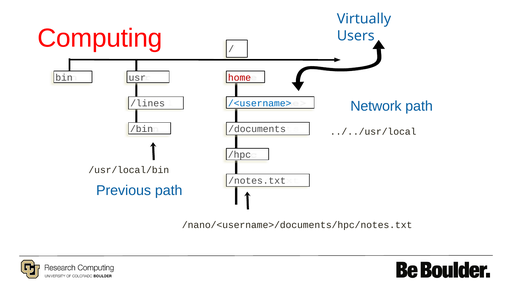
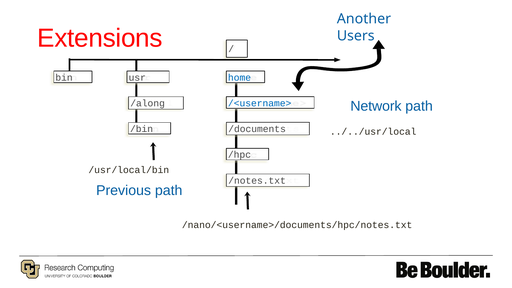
Virtually: Virtually -> Another
Computing: Computing -> Extensions
home colour: red -> blue
/lines: /lines -> /along
